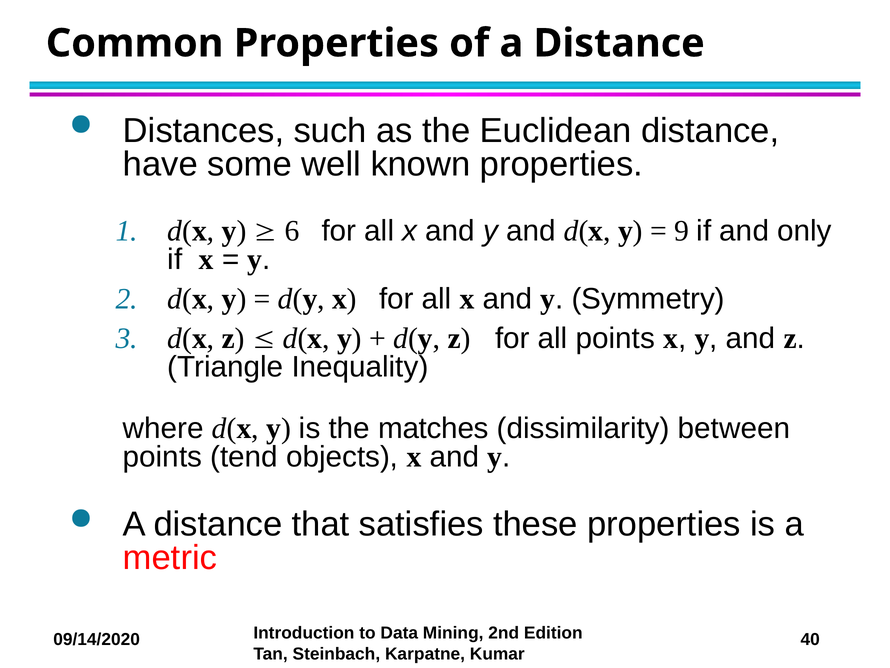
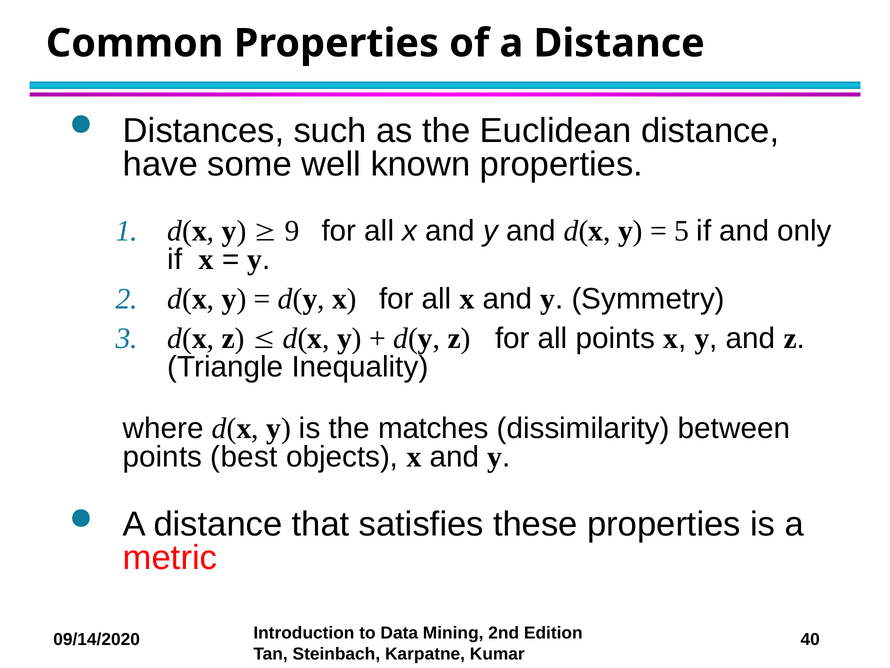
6: 6 -> 9
9: 9 -> 5
tend: tend -> best
